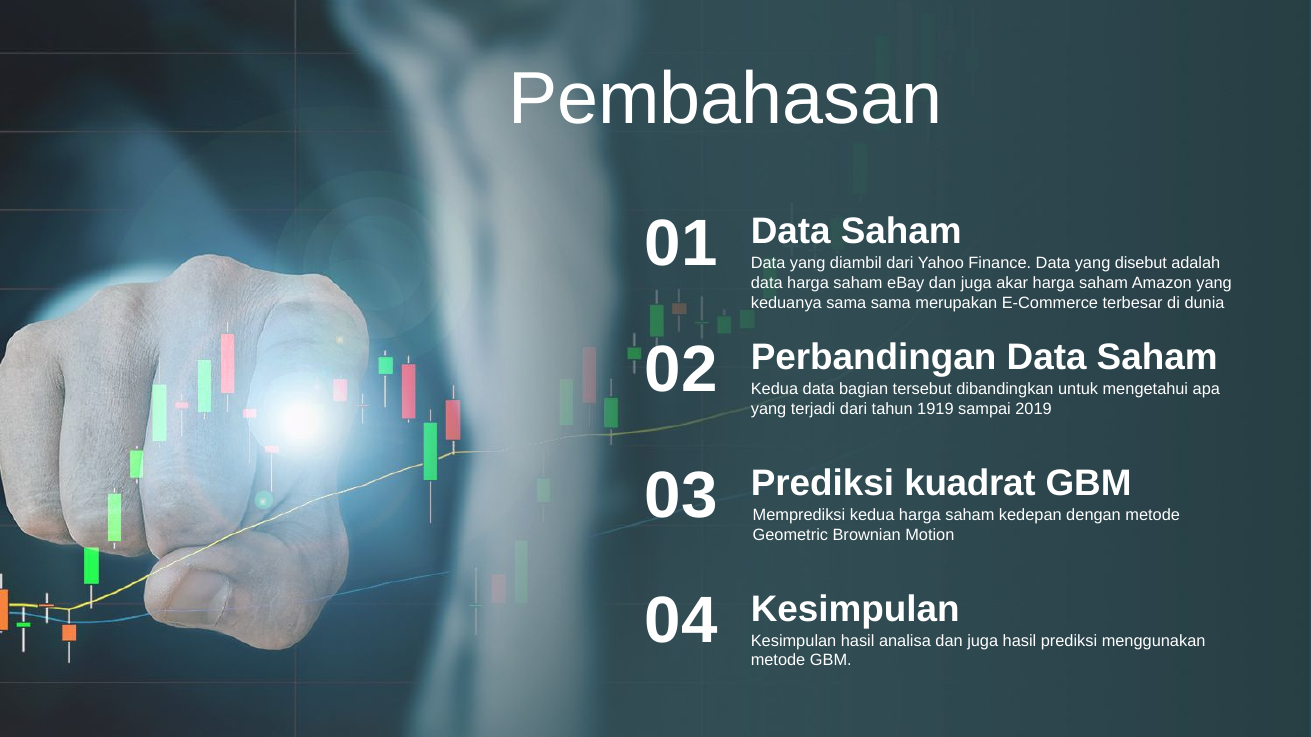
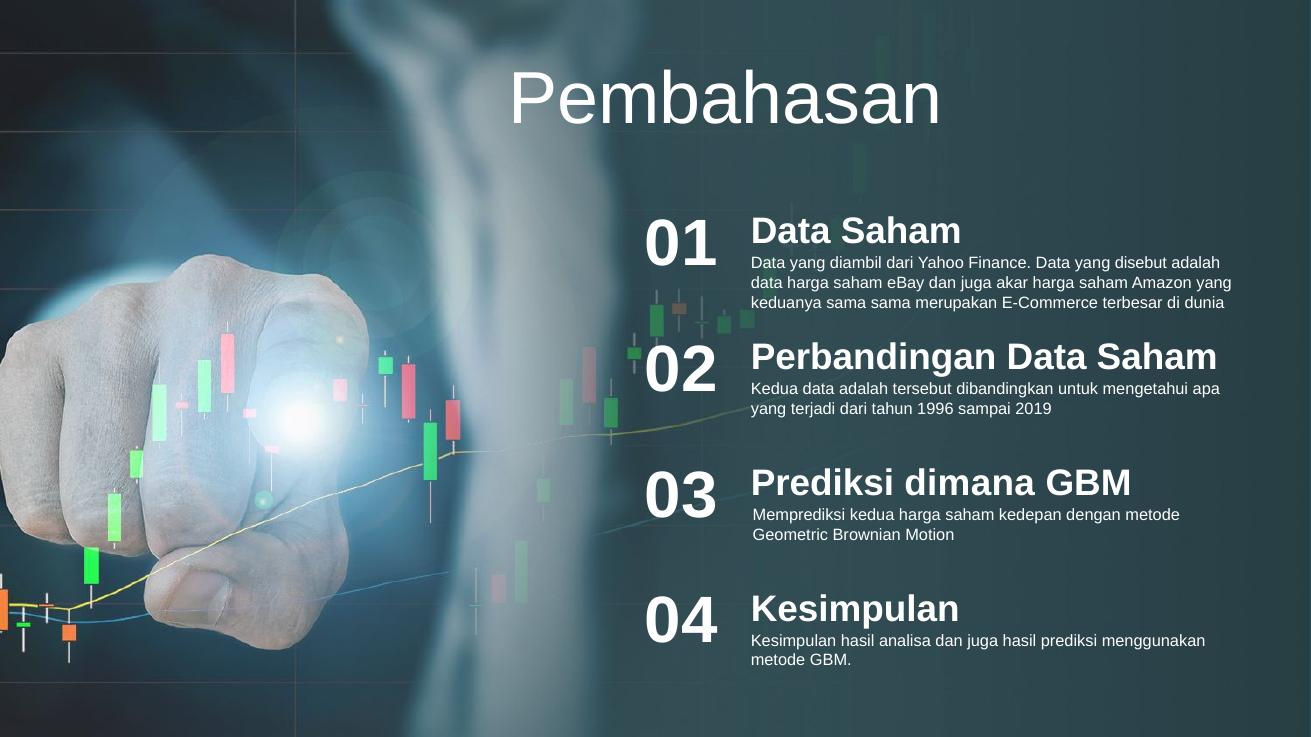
data bagian: bagian -> adalah
1919: 1919 -> 1996
kuadrat: kuadrat -> dimana
